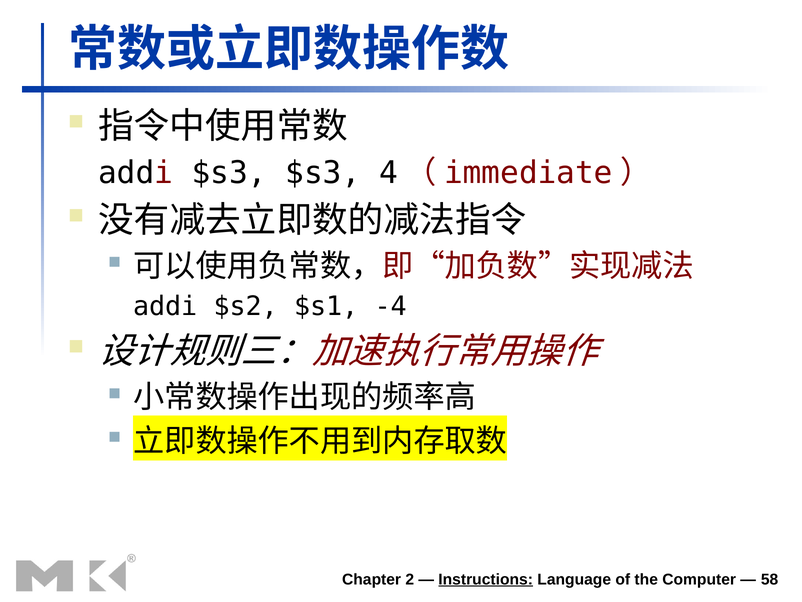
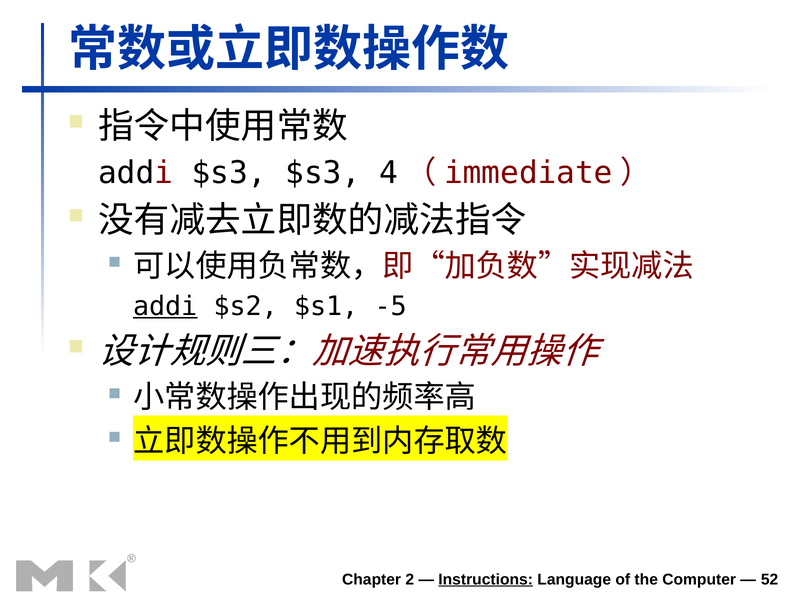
addi at (165, 306) underline: none -> present
-4: -4 -> -5
58: 58 -> 52
